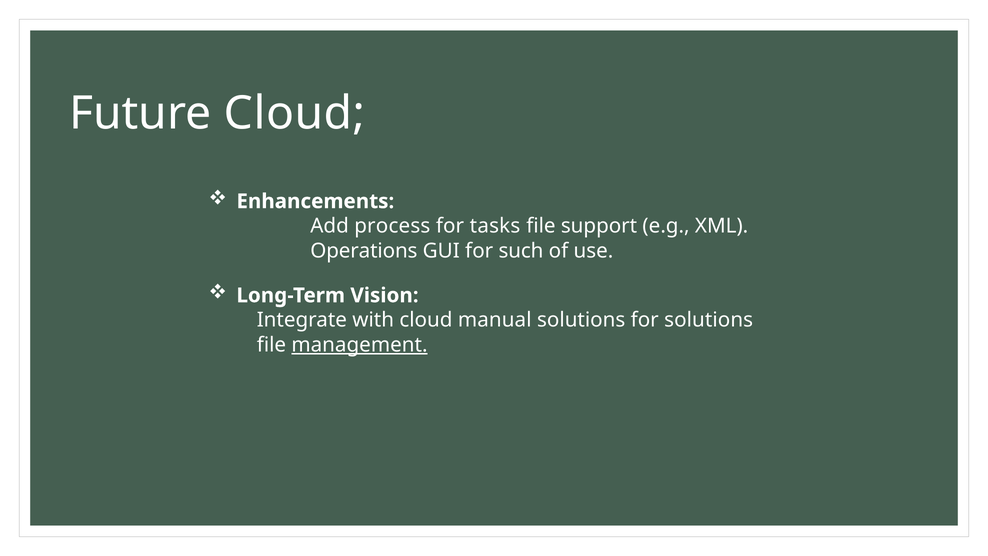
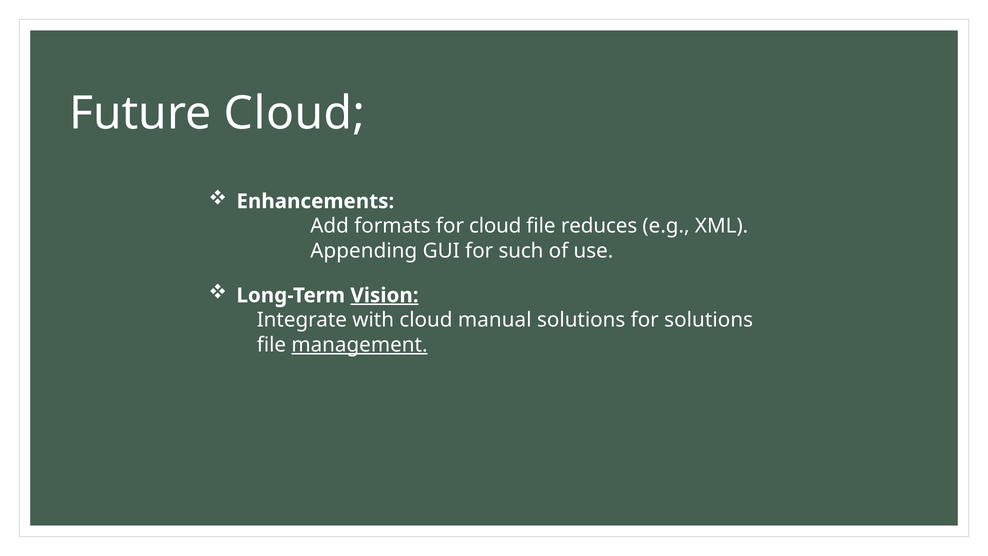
process: process -> formats
for tasks: tasks -> cloud
support: support -> reduces
Operations: Operations -> Appending
Vision underline: none -> present
